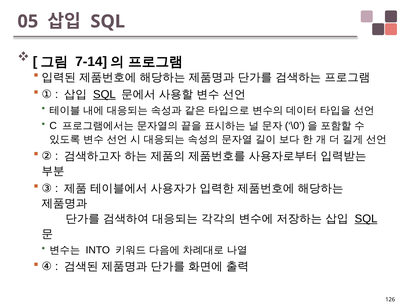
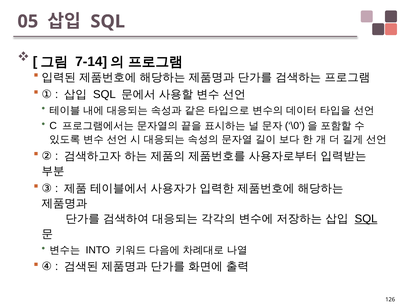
SQL at (104, 94) underline: present -> none
